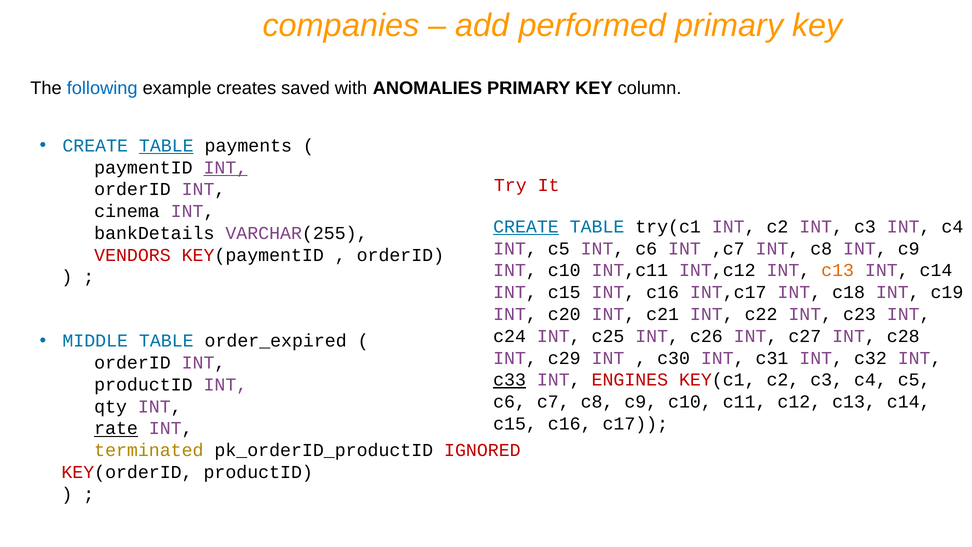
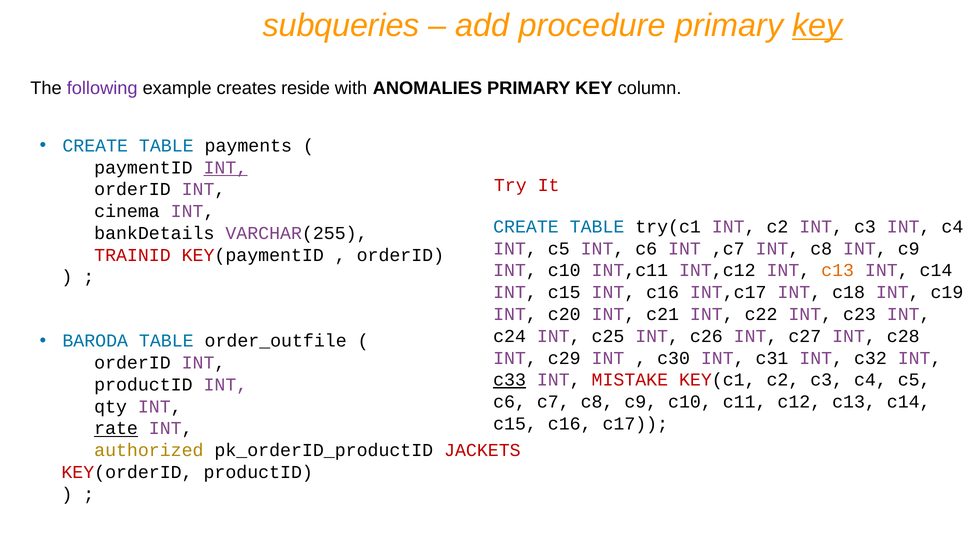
companies: companies -> subqueries
performed: performed -> procedure
key at (817, 25) underline: none -> present
following colour: blue -> purple
saved: saved -> reside
TABLE at (166, 146) underline: present -> none
CREATE at (526, 227) underline: present -> none
VENDORS: VENDORS -> TRAINID
MIDDLE: MIDDLE -> BARODA
order_expired: order_expired -> order_outfile
ENGINES: ENGINES -> MISTAKE
terminated: terminated -> authorized
IGNORED: IGNORED -> JACKETS
